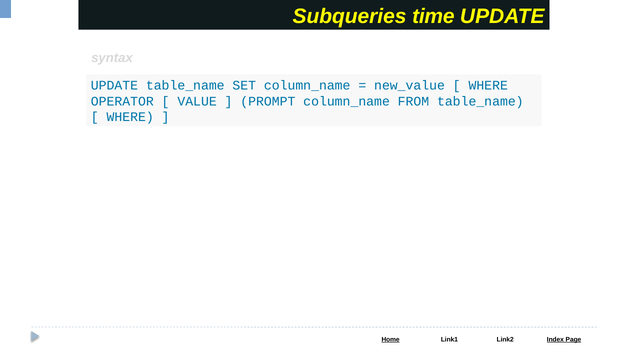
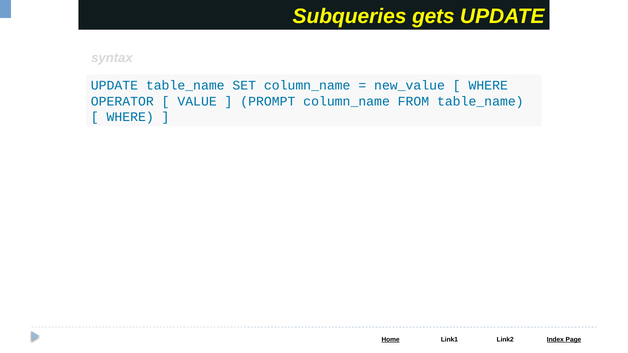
time: time -> gets
